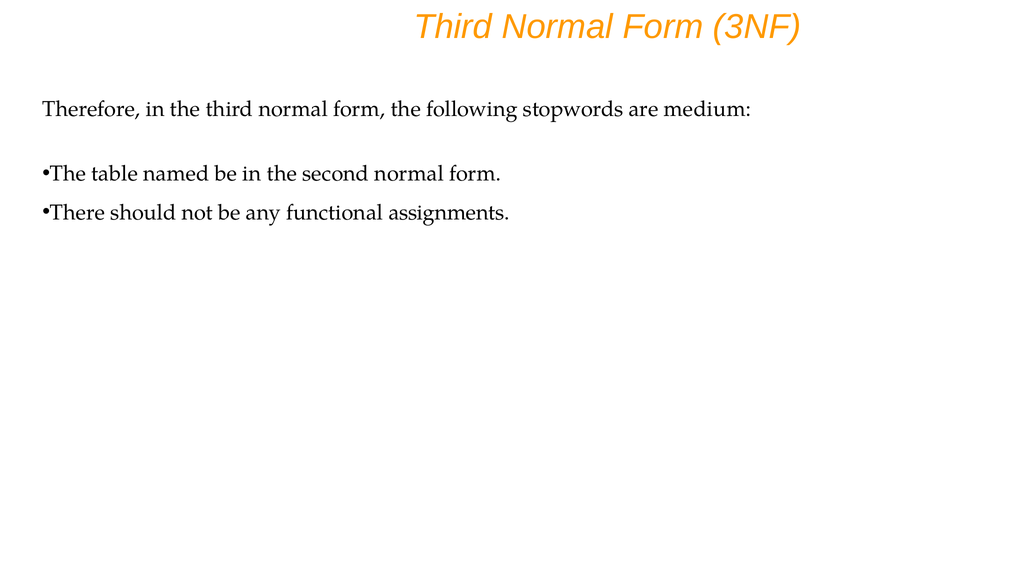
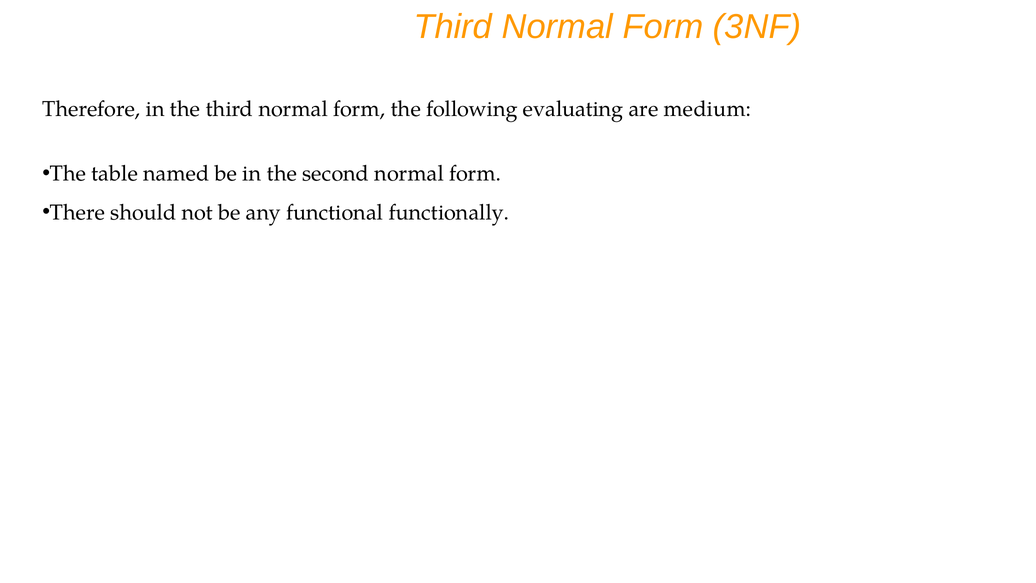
stopwords: stopwords -> evaluating
assignments: assignments -> functionally
